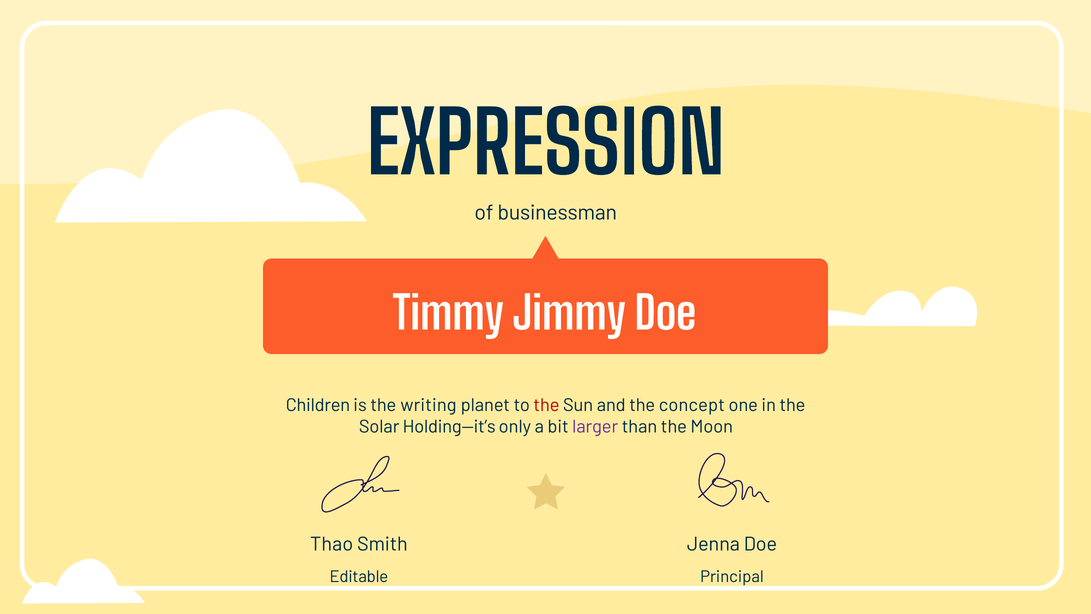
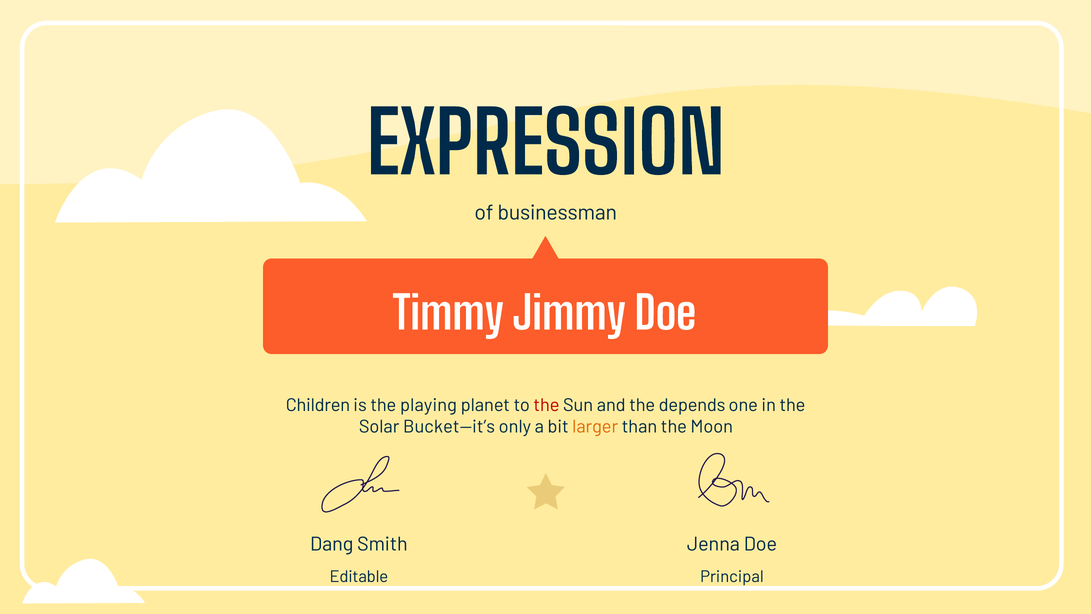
writing: writing -> playing
concept: concept -> depends
Holding—it’s: Holding—it’s -> Bucket—it’s
larger colour: purple -> orange
Thao: Thao -> Dang
